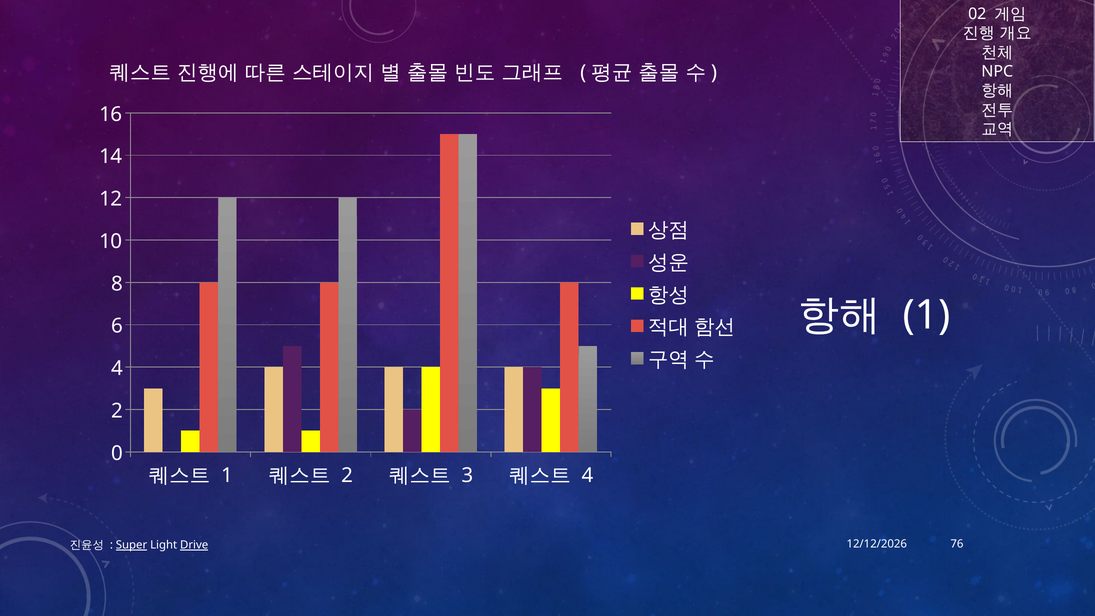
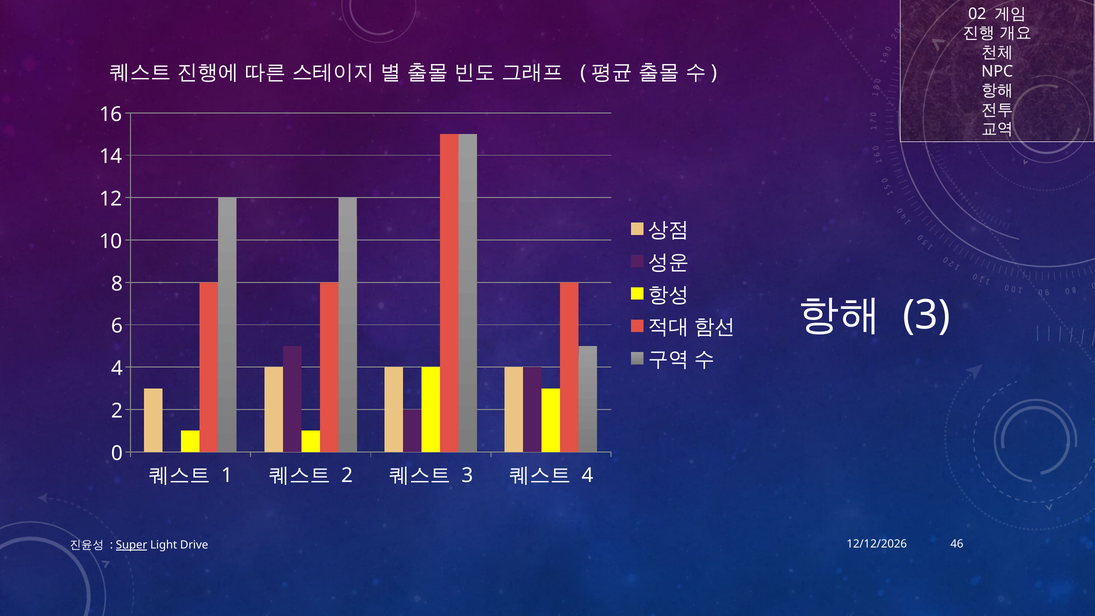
1 at (927, 315): 1 -> 3
Drive underline: present -> none
76: 76 -> 46
